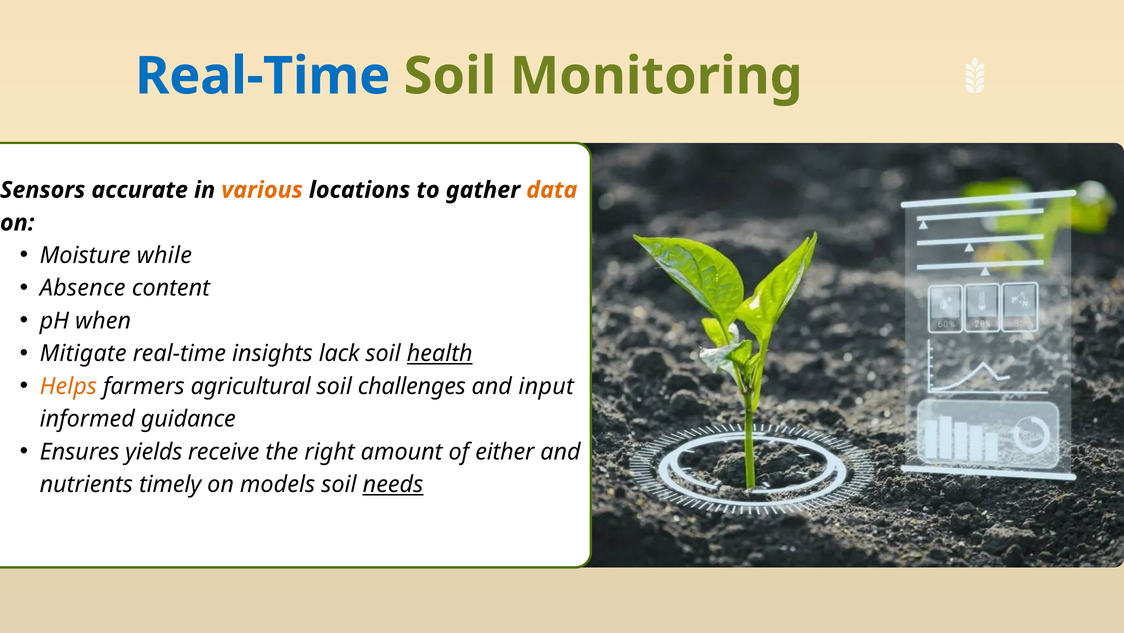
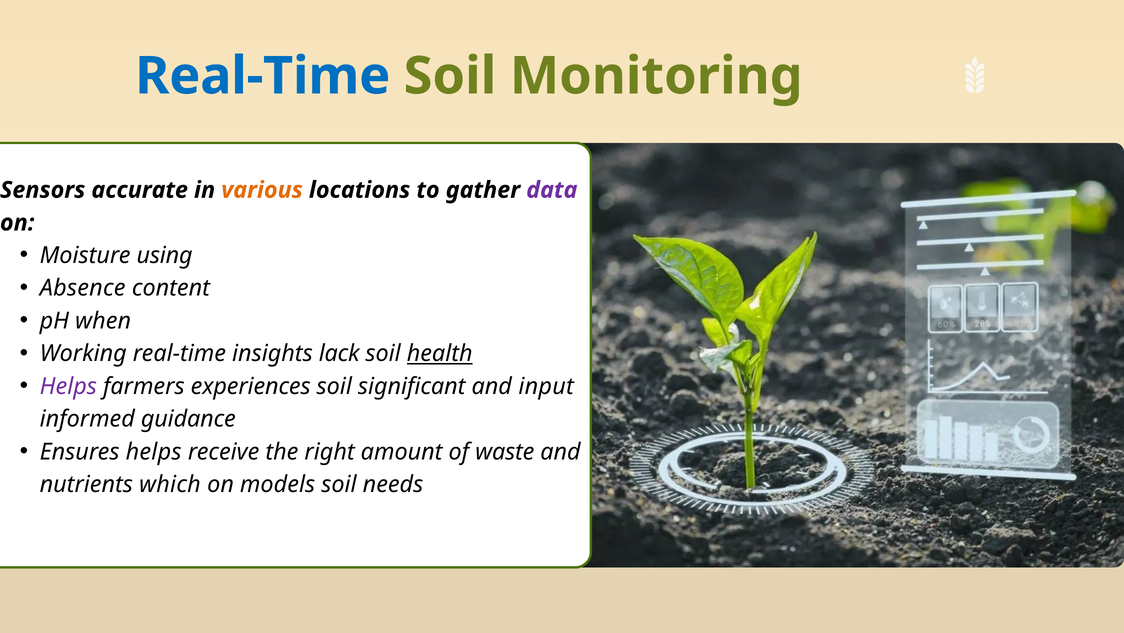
data colour: orange -> purple
while: while -> using
Mitigate: Mitigate -> Working
Helps at (68, 386) colour: orange -> purple
agricultural: agricultural -> experiences
challenges: challenges -> significant
Ensures yields: yields -> helps
either: either -> waste
timely: timely -> which
needs underline: present -> none
